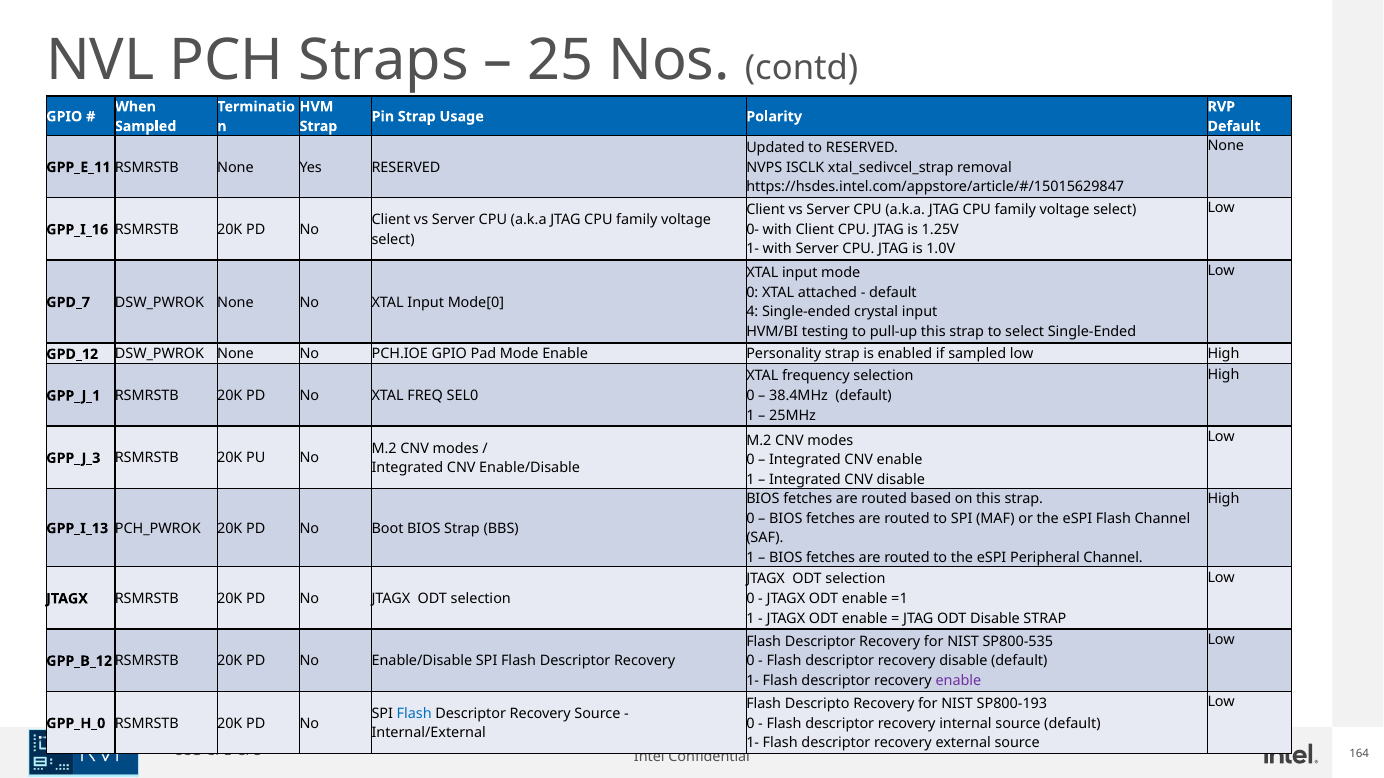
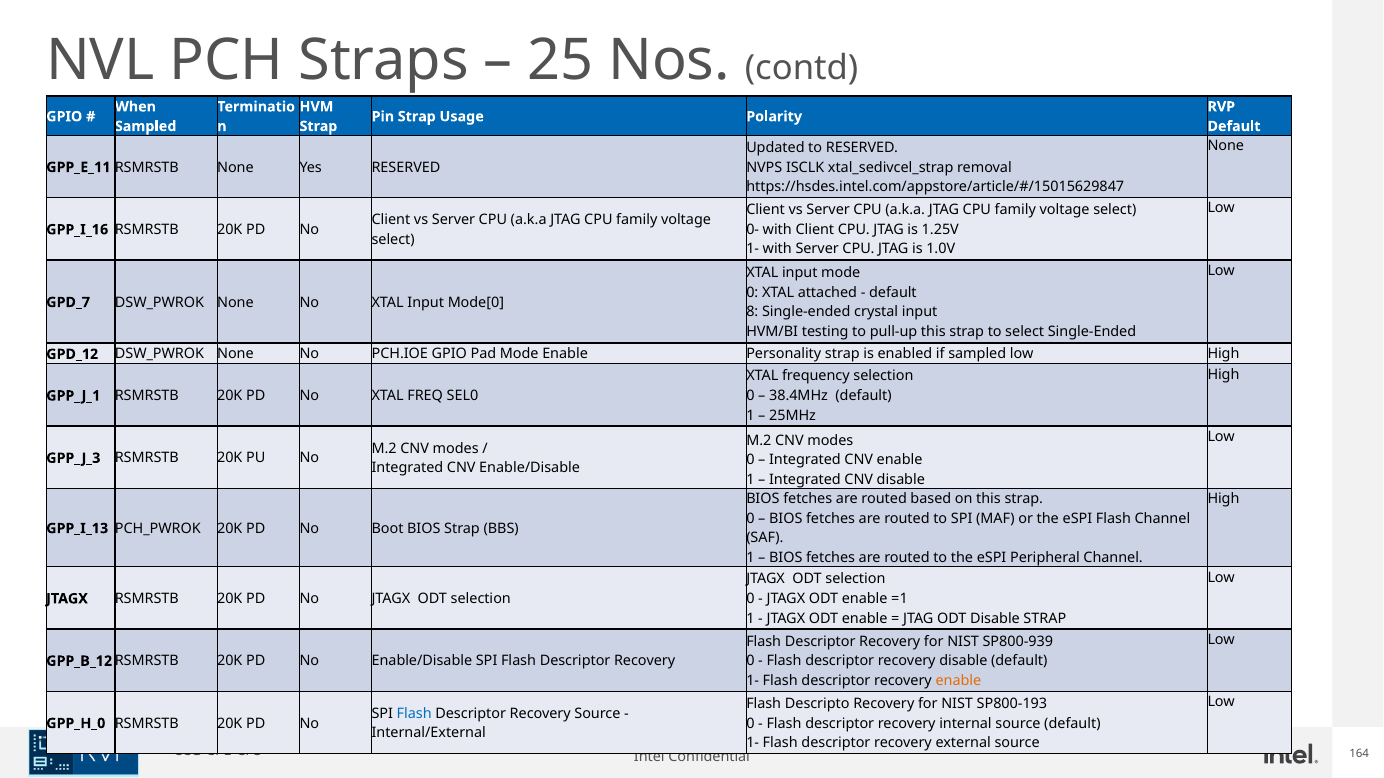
4: 4 -> 8
SP800-535: SP800-535 -> SP800-939
enable at (958, 681) colour: purple -> orange
